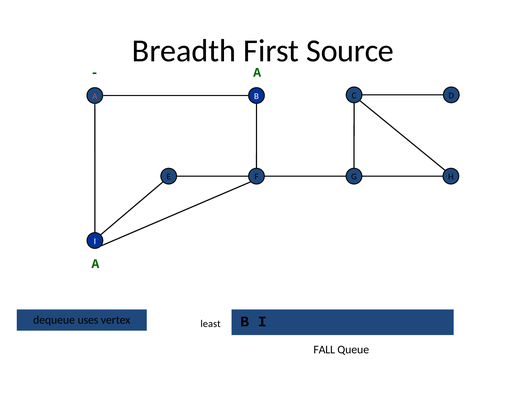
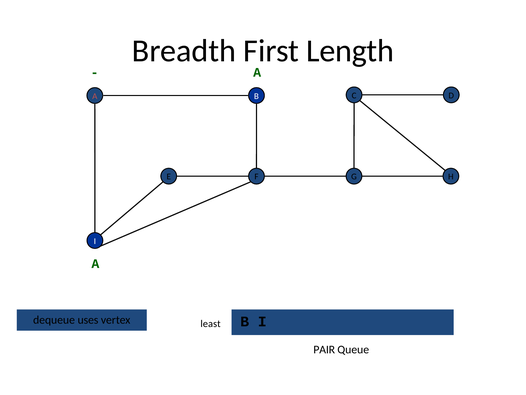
Source: Source -> Length
FALL: FALL -> PAIR
